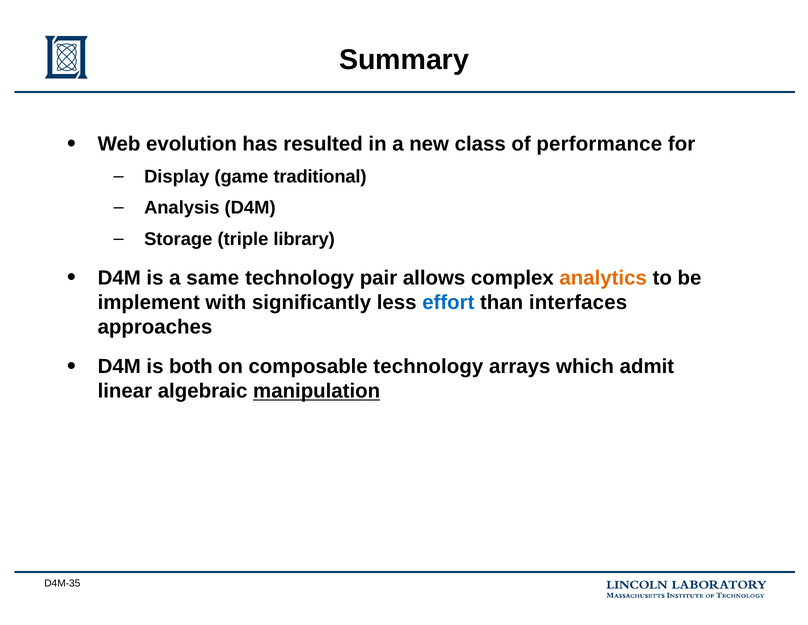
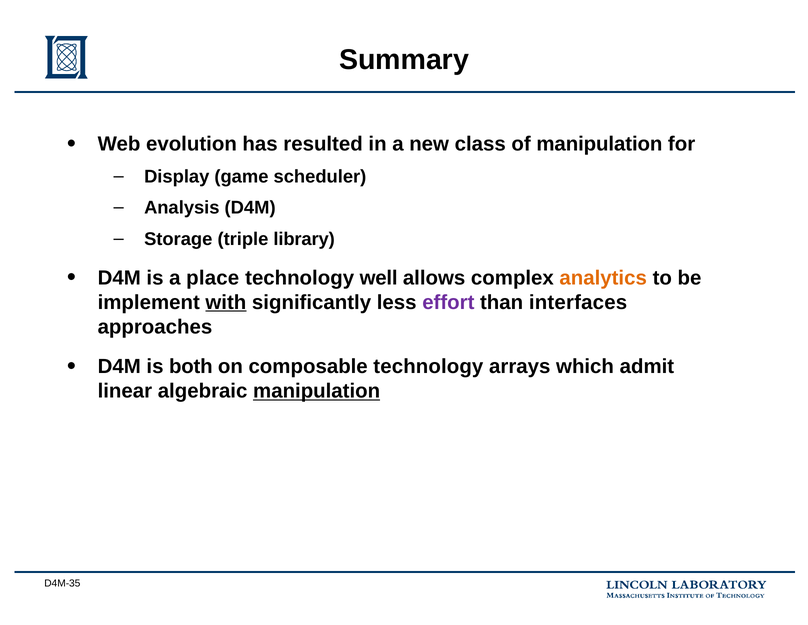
of performance: performance -> manipulation
traditional: traditional -> scheduler
same: same -> place
pair: pair -> well
with underline: none -> present
effort colour: blue -> purple
